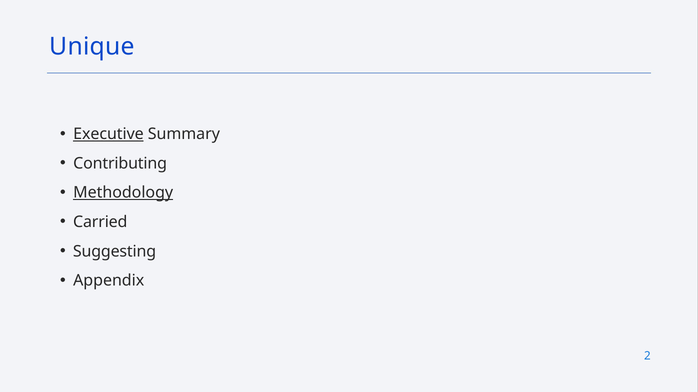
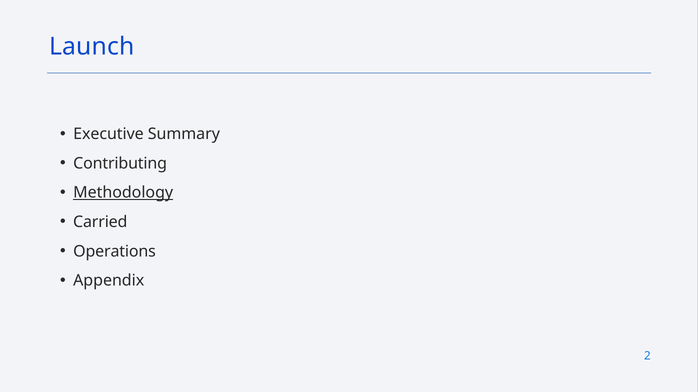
Unique: Unique -> Launch
Executive underline: present -> none
Suggesting: Suggesting -> Operations
